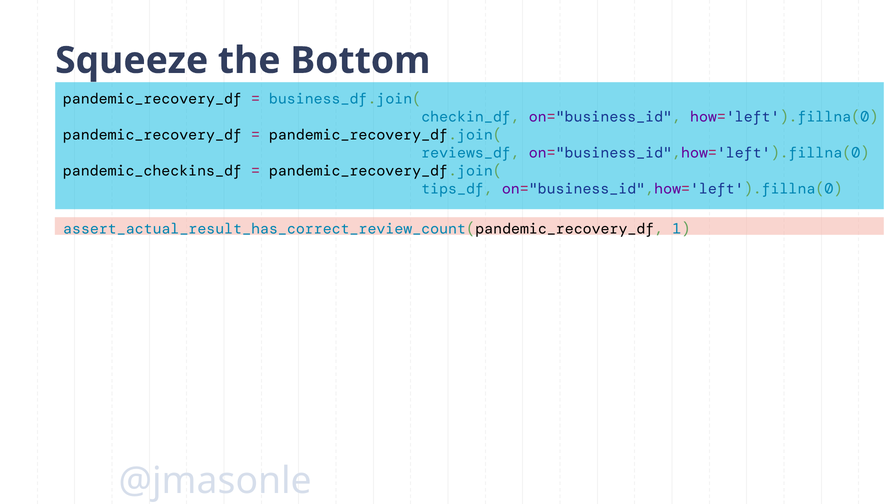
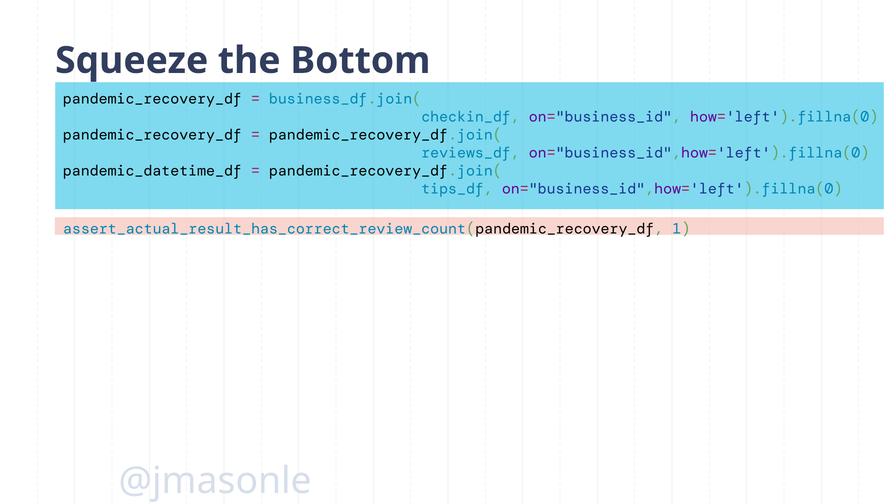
pandemic_checkins_df: pandemic_checkins_df -> pandemic_datetime_df
